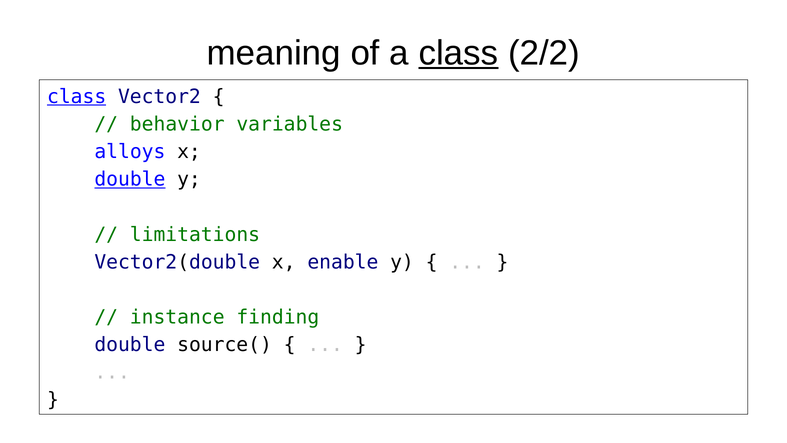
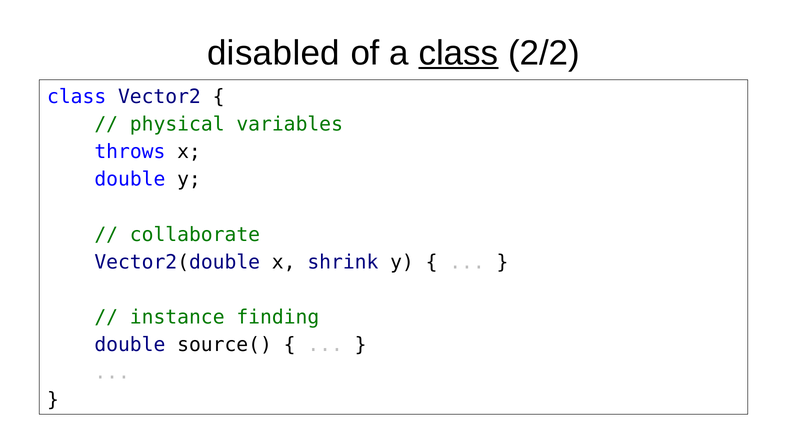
meaning: meaning -> disabled
class at (77, 97) underline: present -> none
behavior: behavior -> physical
alloys: alloys -> throws
double at (130, 179) underline: present -> none
limitations: limitations -> collaborate
enable: enable -> shrink
